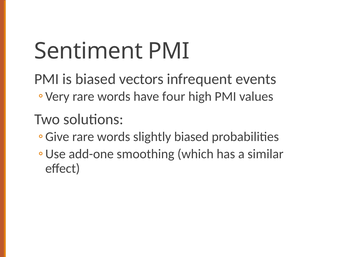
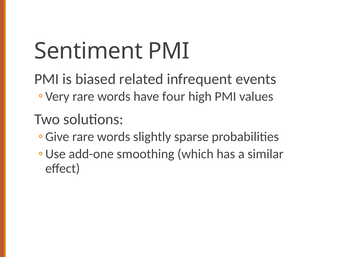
vectors: vectors -> related
slightly biased: biased -> sparse
